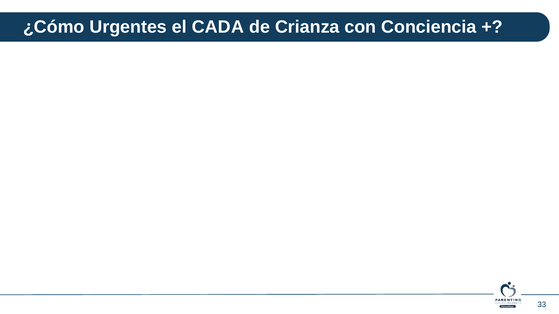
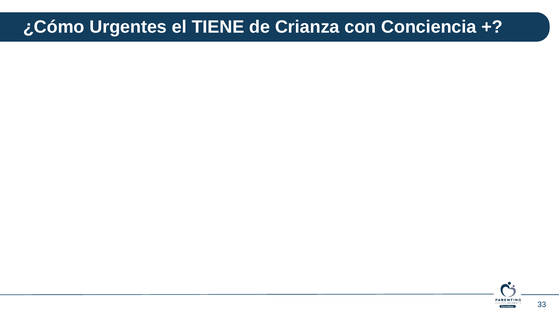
CADA: CADA -> TIENE
